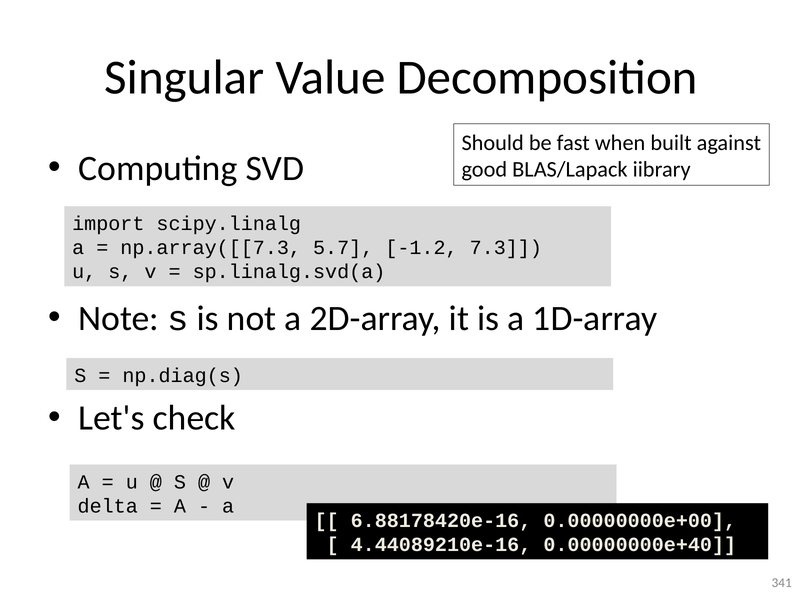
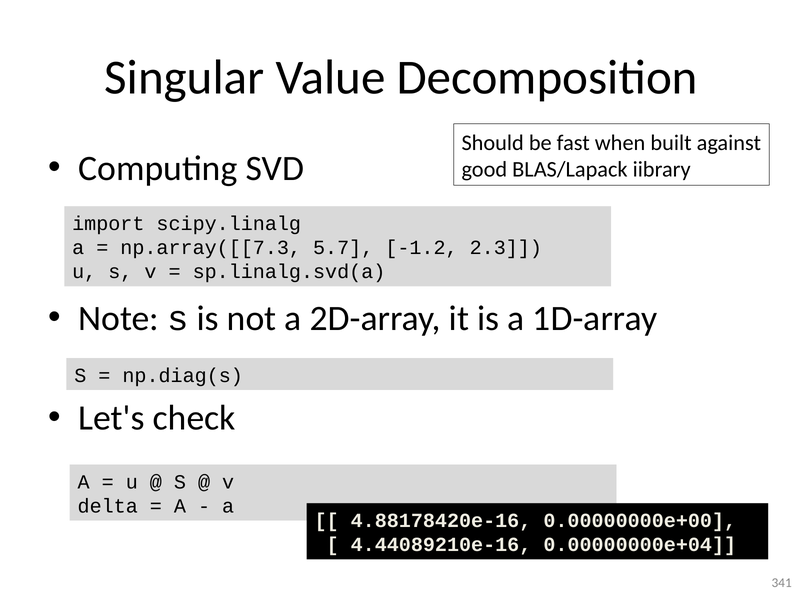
7.3: 7.3 -> 2.3
6.88178420e-16: 6.88178420e-16 -> 4.88178420e-16
0.00000000e+40: 0.00000000e+40 -> 0.00000000e+04
